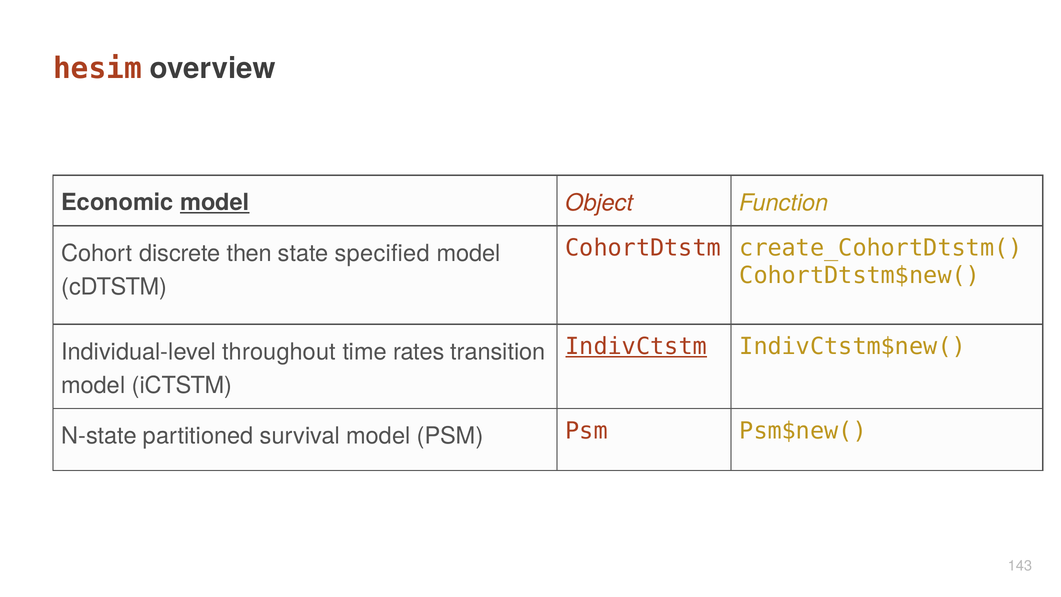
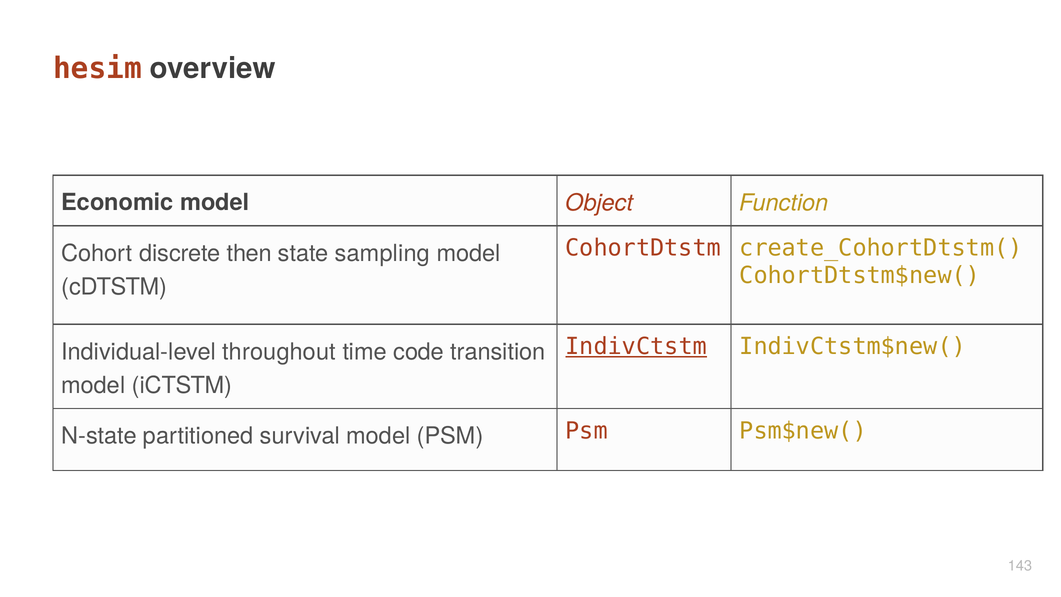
model at (215, 202) underline: present -> none
specified: specified -> sampling
rates: rates -> code
